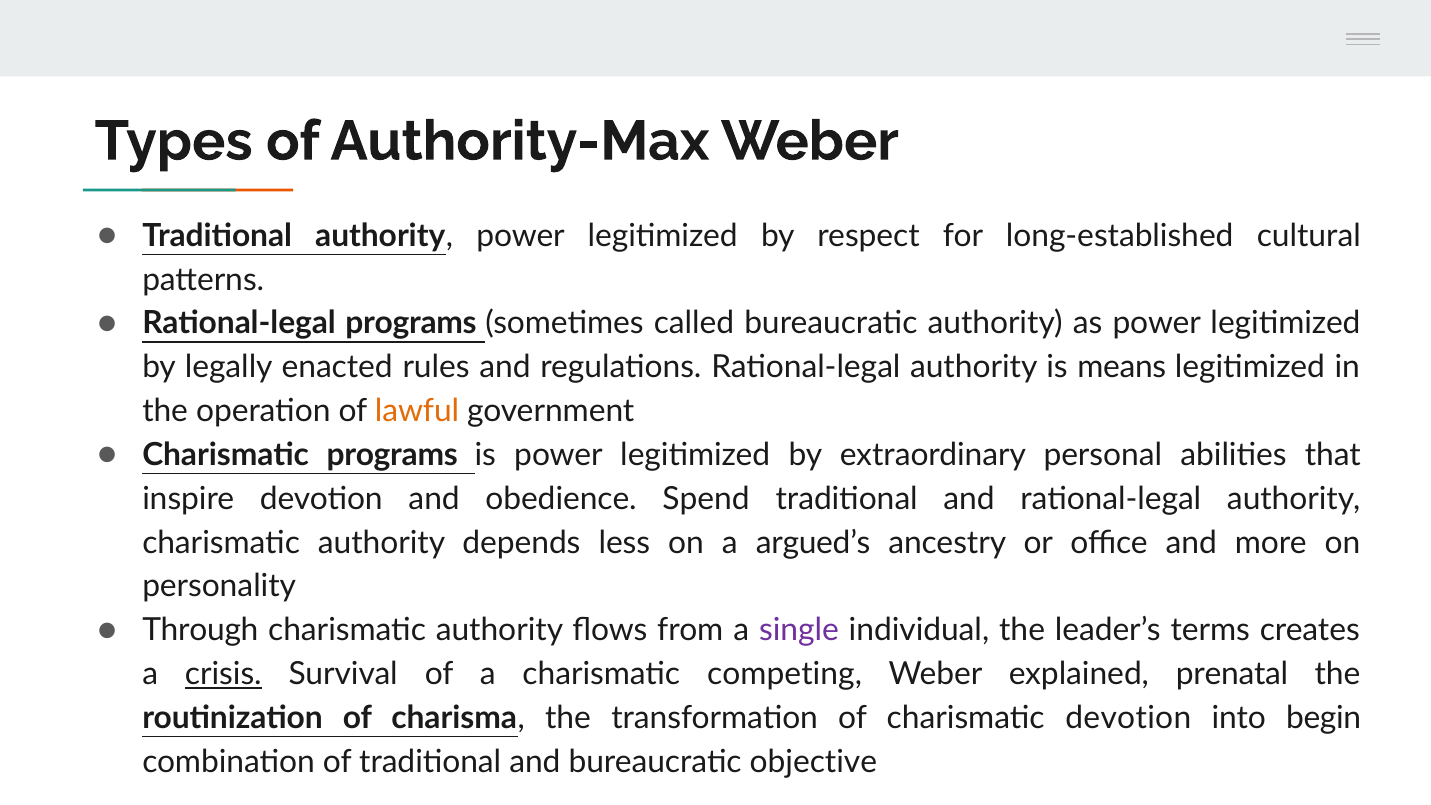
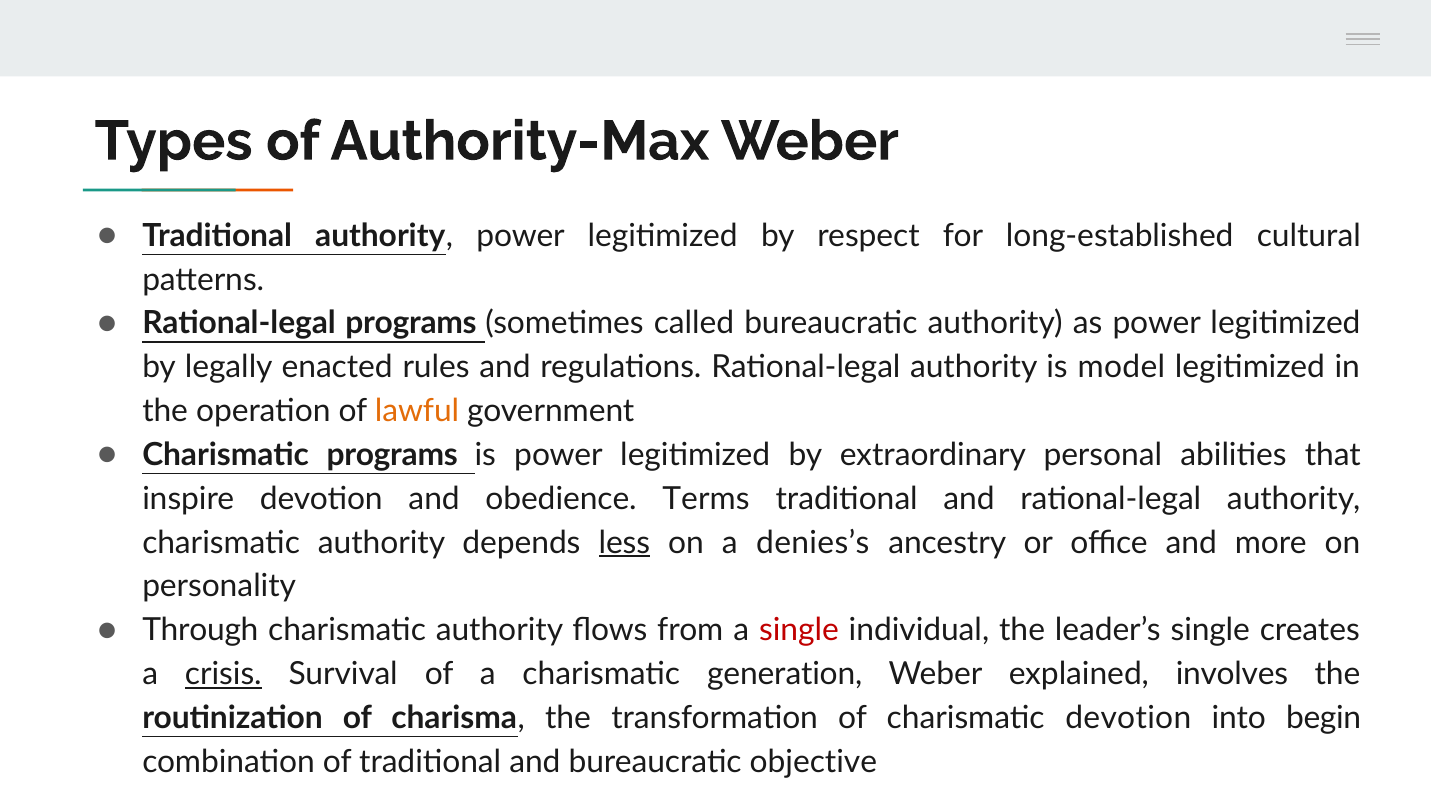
means: means -> model
Spend: Spend -> Terms
less underline: none -> present
argued’s: argued’s -> denies’s
single at (799, 630) colour: purple -> red
leader’s terms: terms -> single
competing: competing -> generation
prenatal: prenatal -> involves
